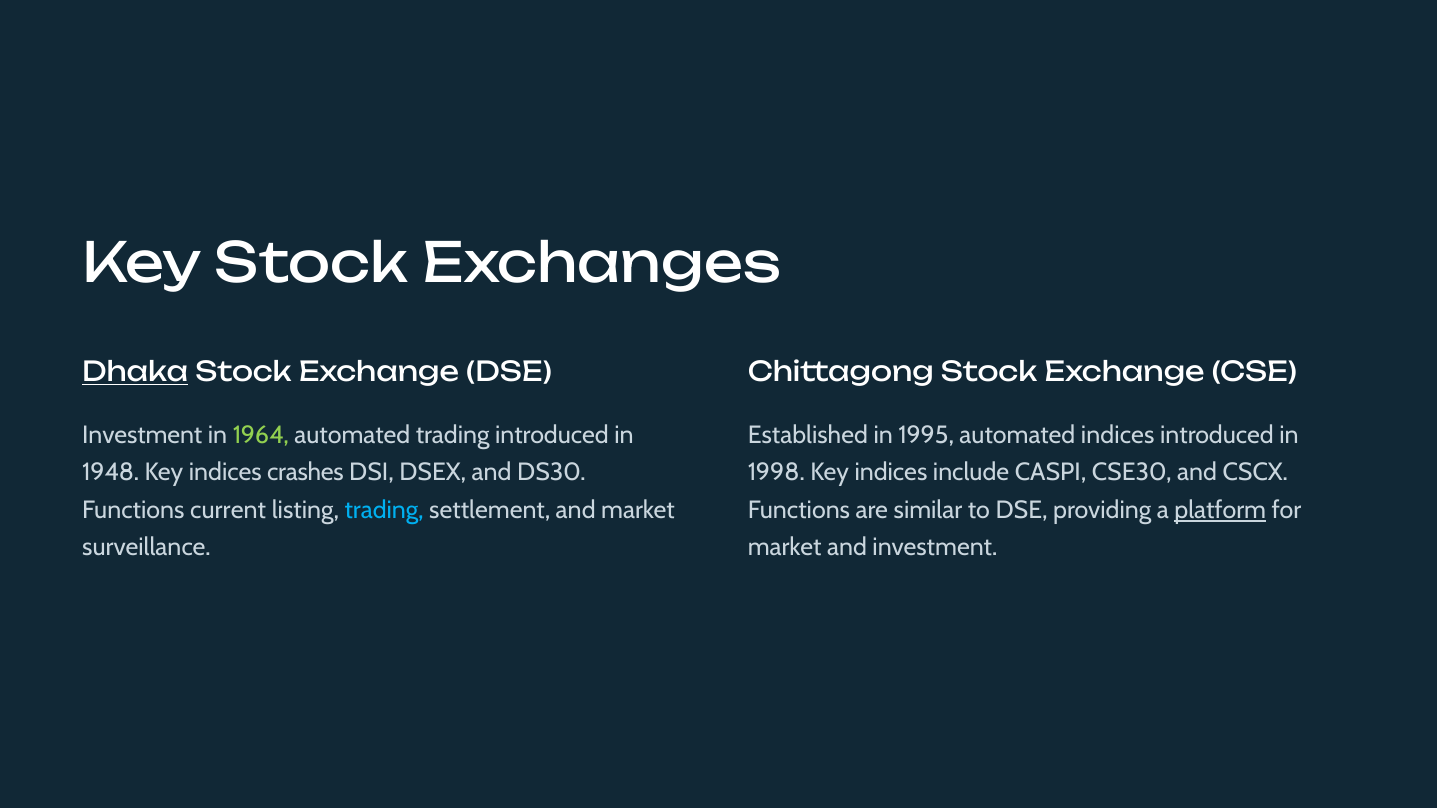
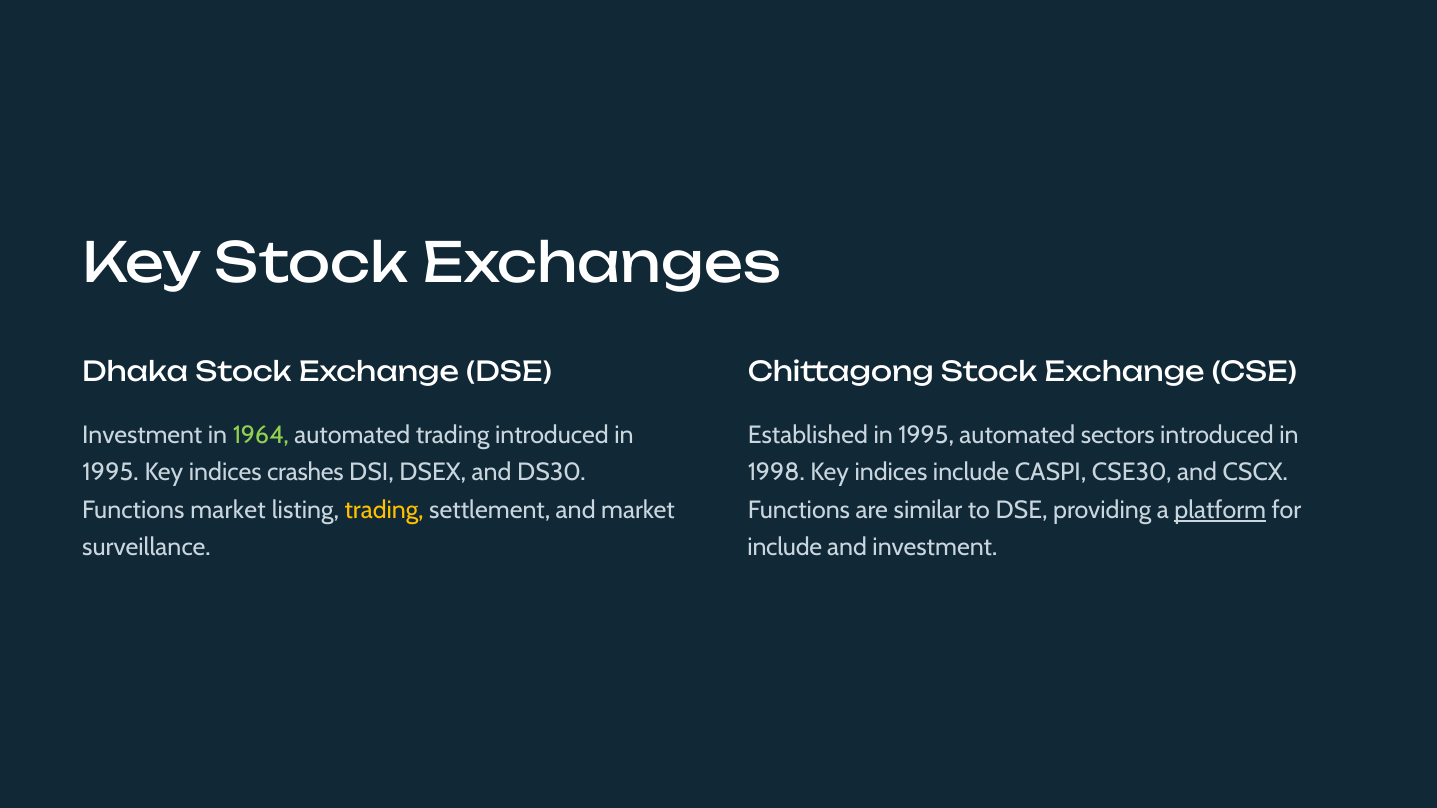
Dhaka underline: present -> none
automated indices: indices -> sectors
1948 at (111, 473): 1948 -> 1995
Functions current: current -> market
trading at (384, 510) colour: light blue -> yellow
market at (785, 548): market -> include
